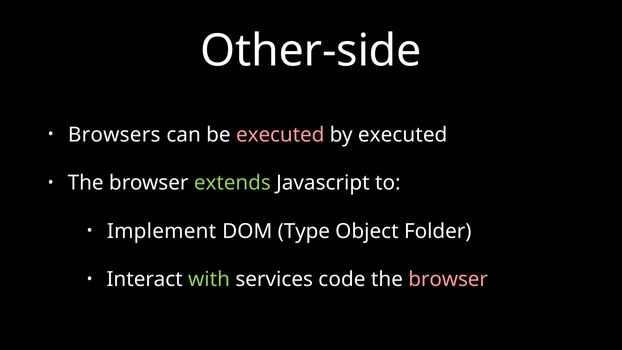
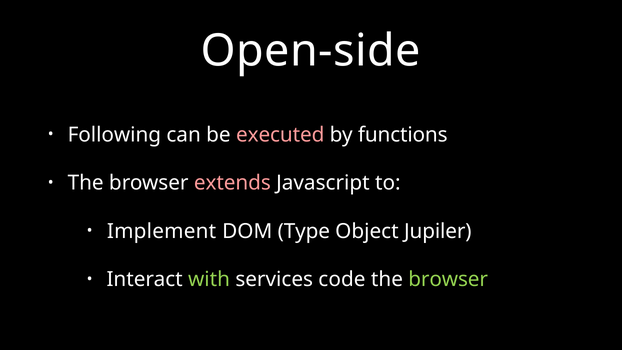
Other-side: Other-side -> Open-side
Browsers: Browsers -> Following
by executed: executed -> functions
extends colour: light green -> pink
Folder: Folder -> Jupiler
browser at (448, 279) colour: pink -> light green
